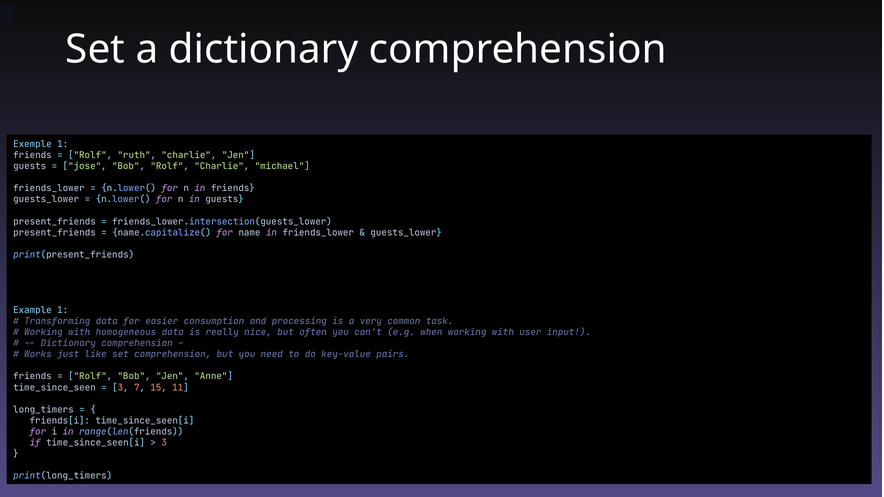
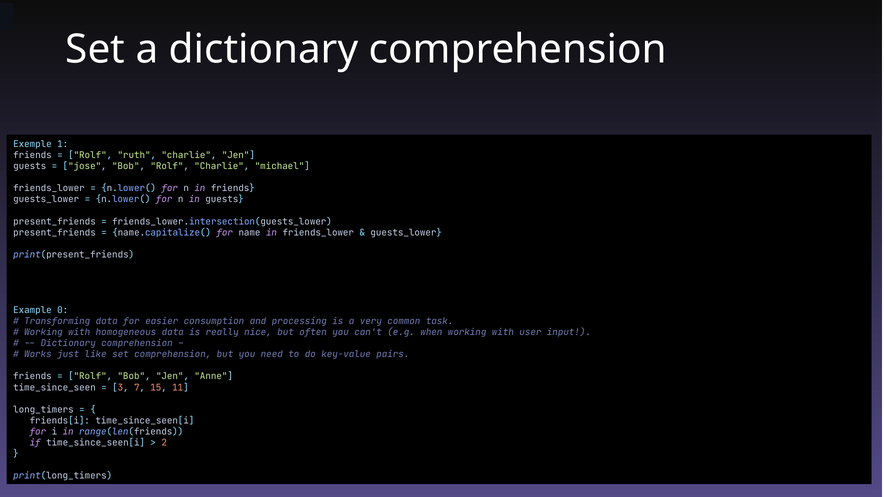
Example 1: 1 -> 0
3 at (164, 443): 3 -> 2
